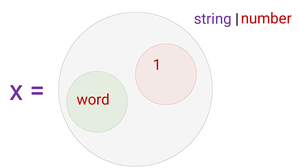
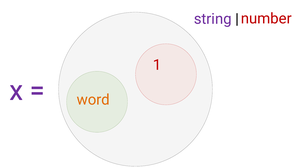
word colour: red -> orange
